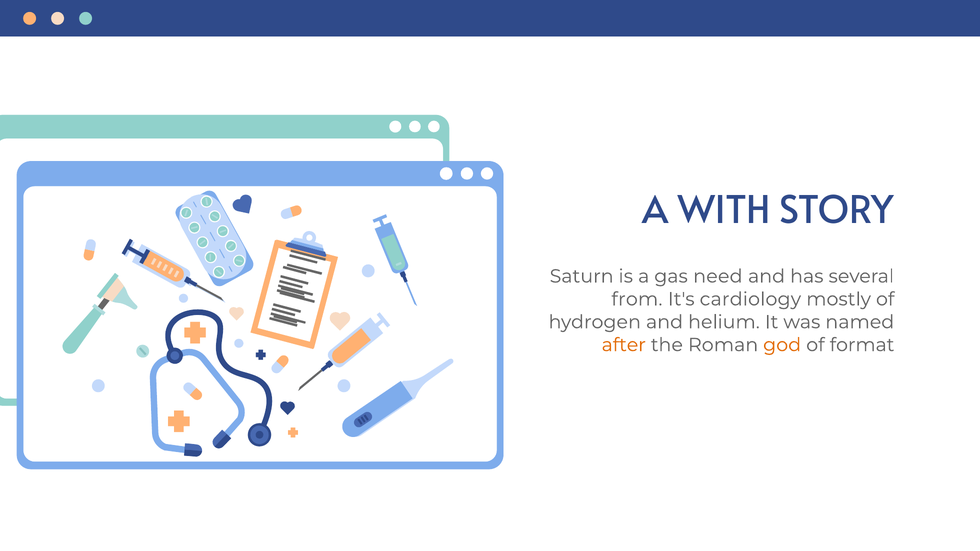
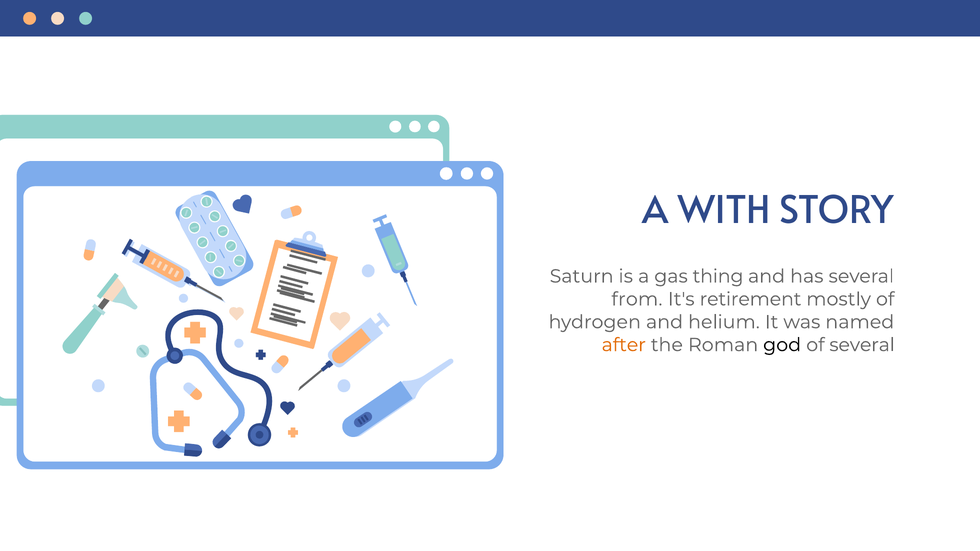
need: need -> thing
cardiology: cardiology -> retirement
god colour: orange -> black
of format: format -> several
